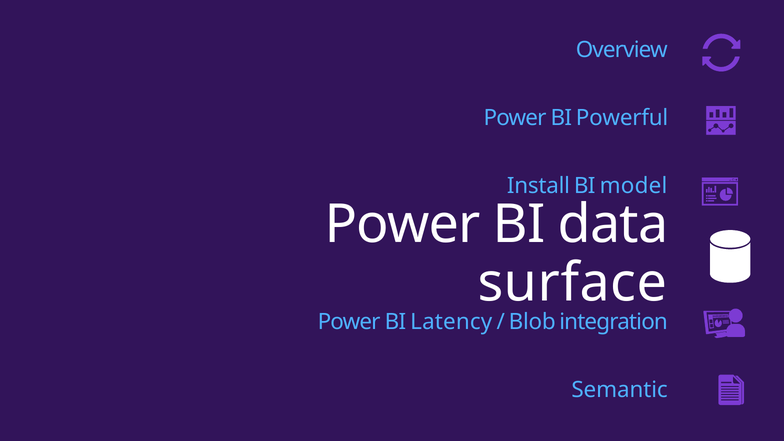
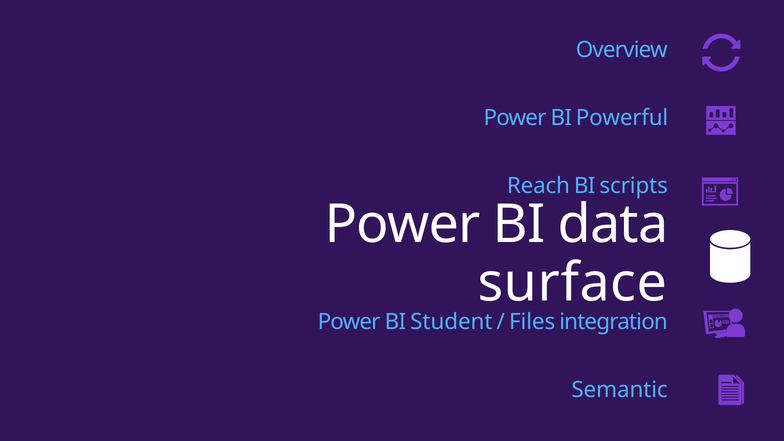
Install: Install -> Reach
model: model -> scripts
Latency: Latency -> Student
Blob: Blob -> Files
